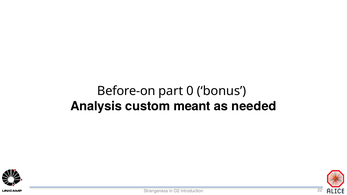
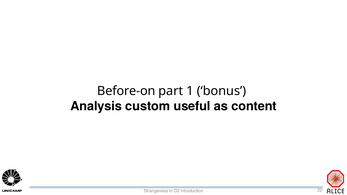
0: 0 -> 1
meant: meant -> useful
needed: needed -> content
